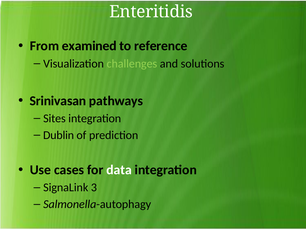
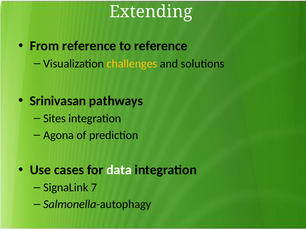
Enteritidis: Enteritidis -> Extending
From examined: examined -> reference
challenges colour: light green -> yellow
Dublin: Dublin -> Agona
3: 3 -> 7
